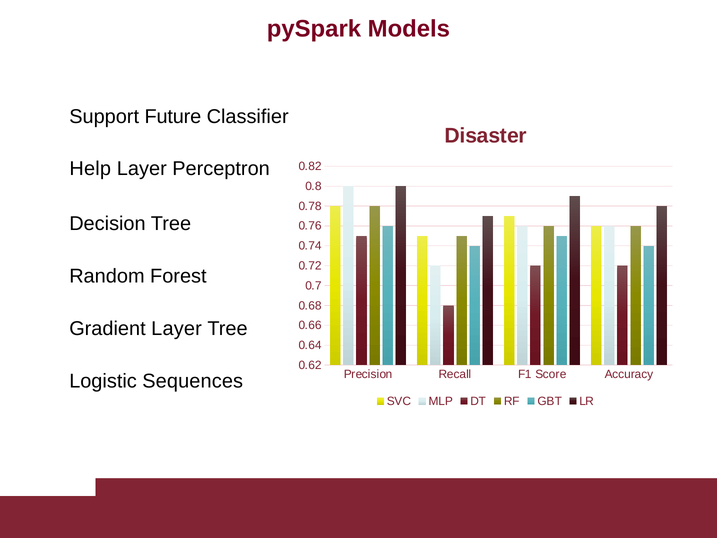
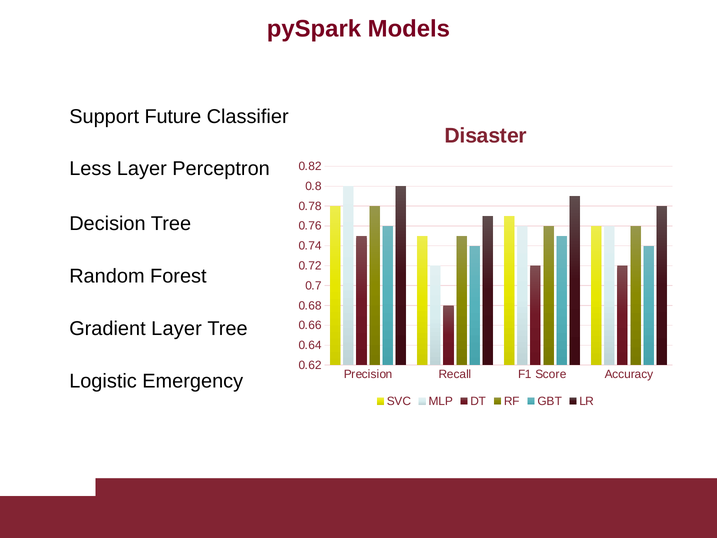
Help: Help -> Less
Sequences: Sequences -> Emergency
